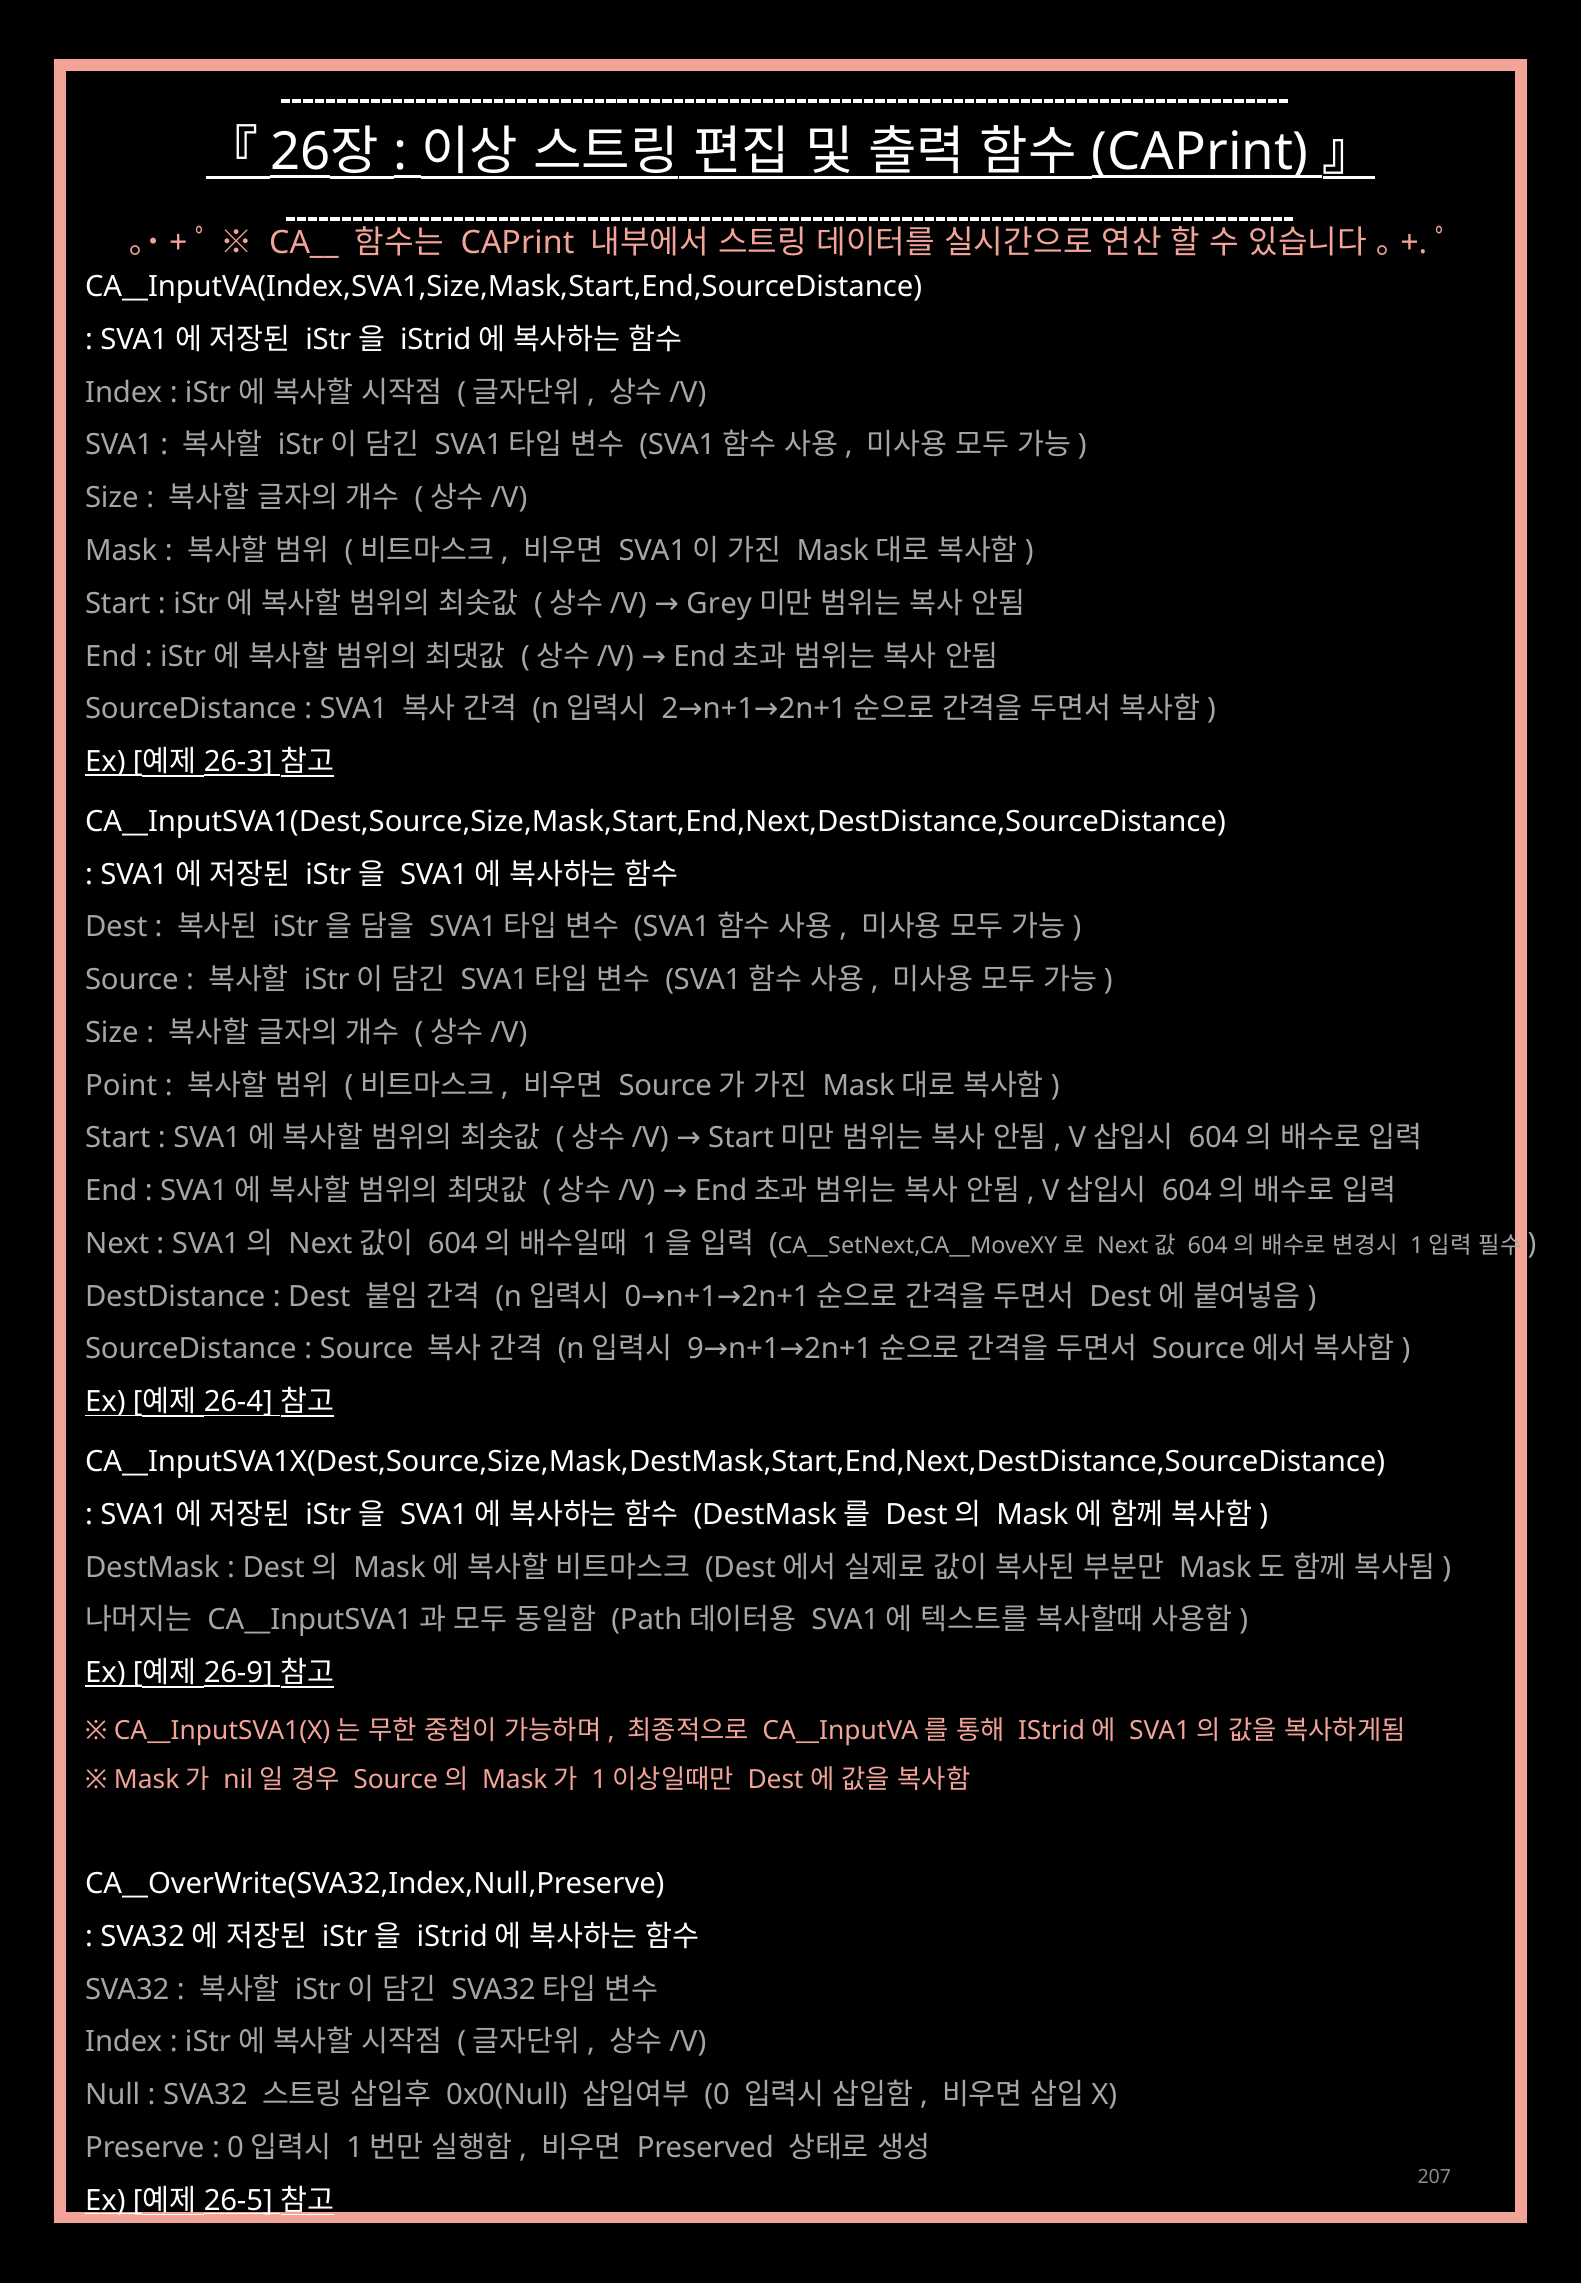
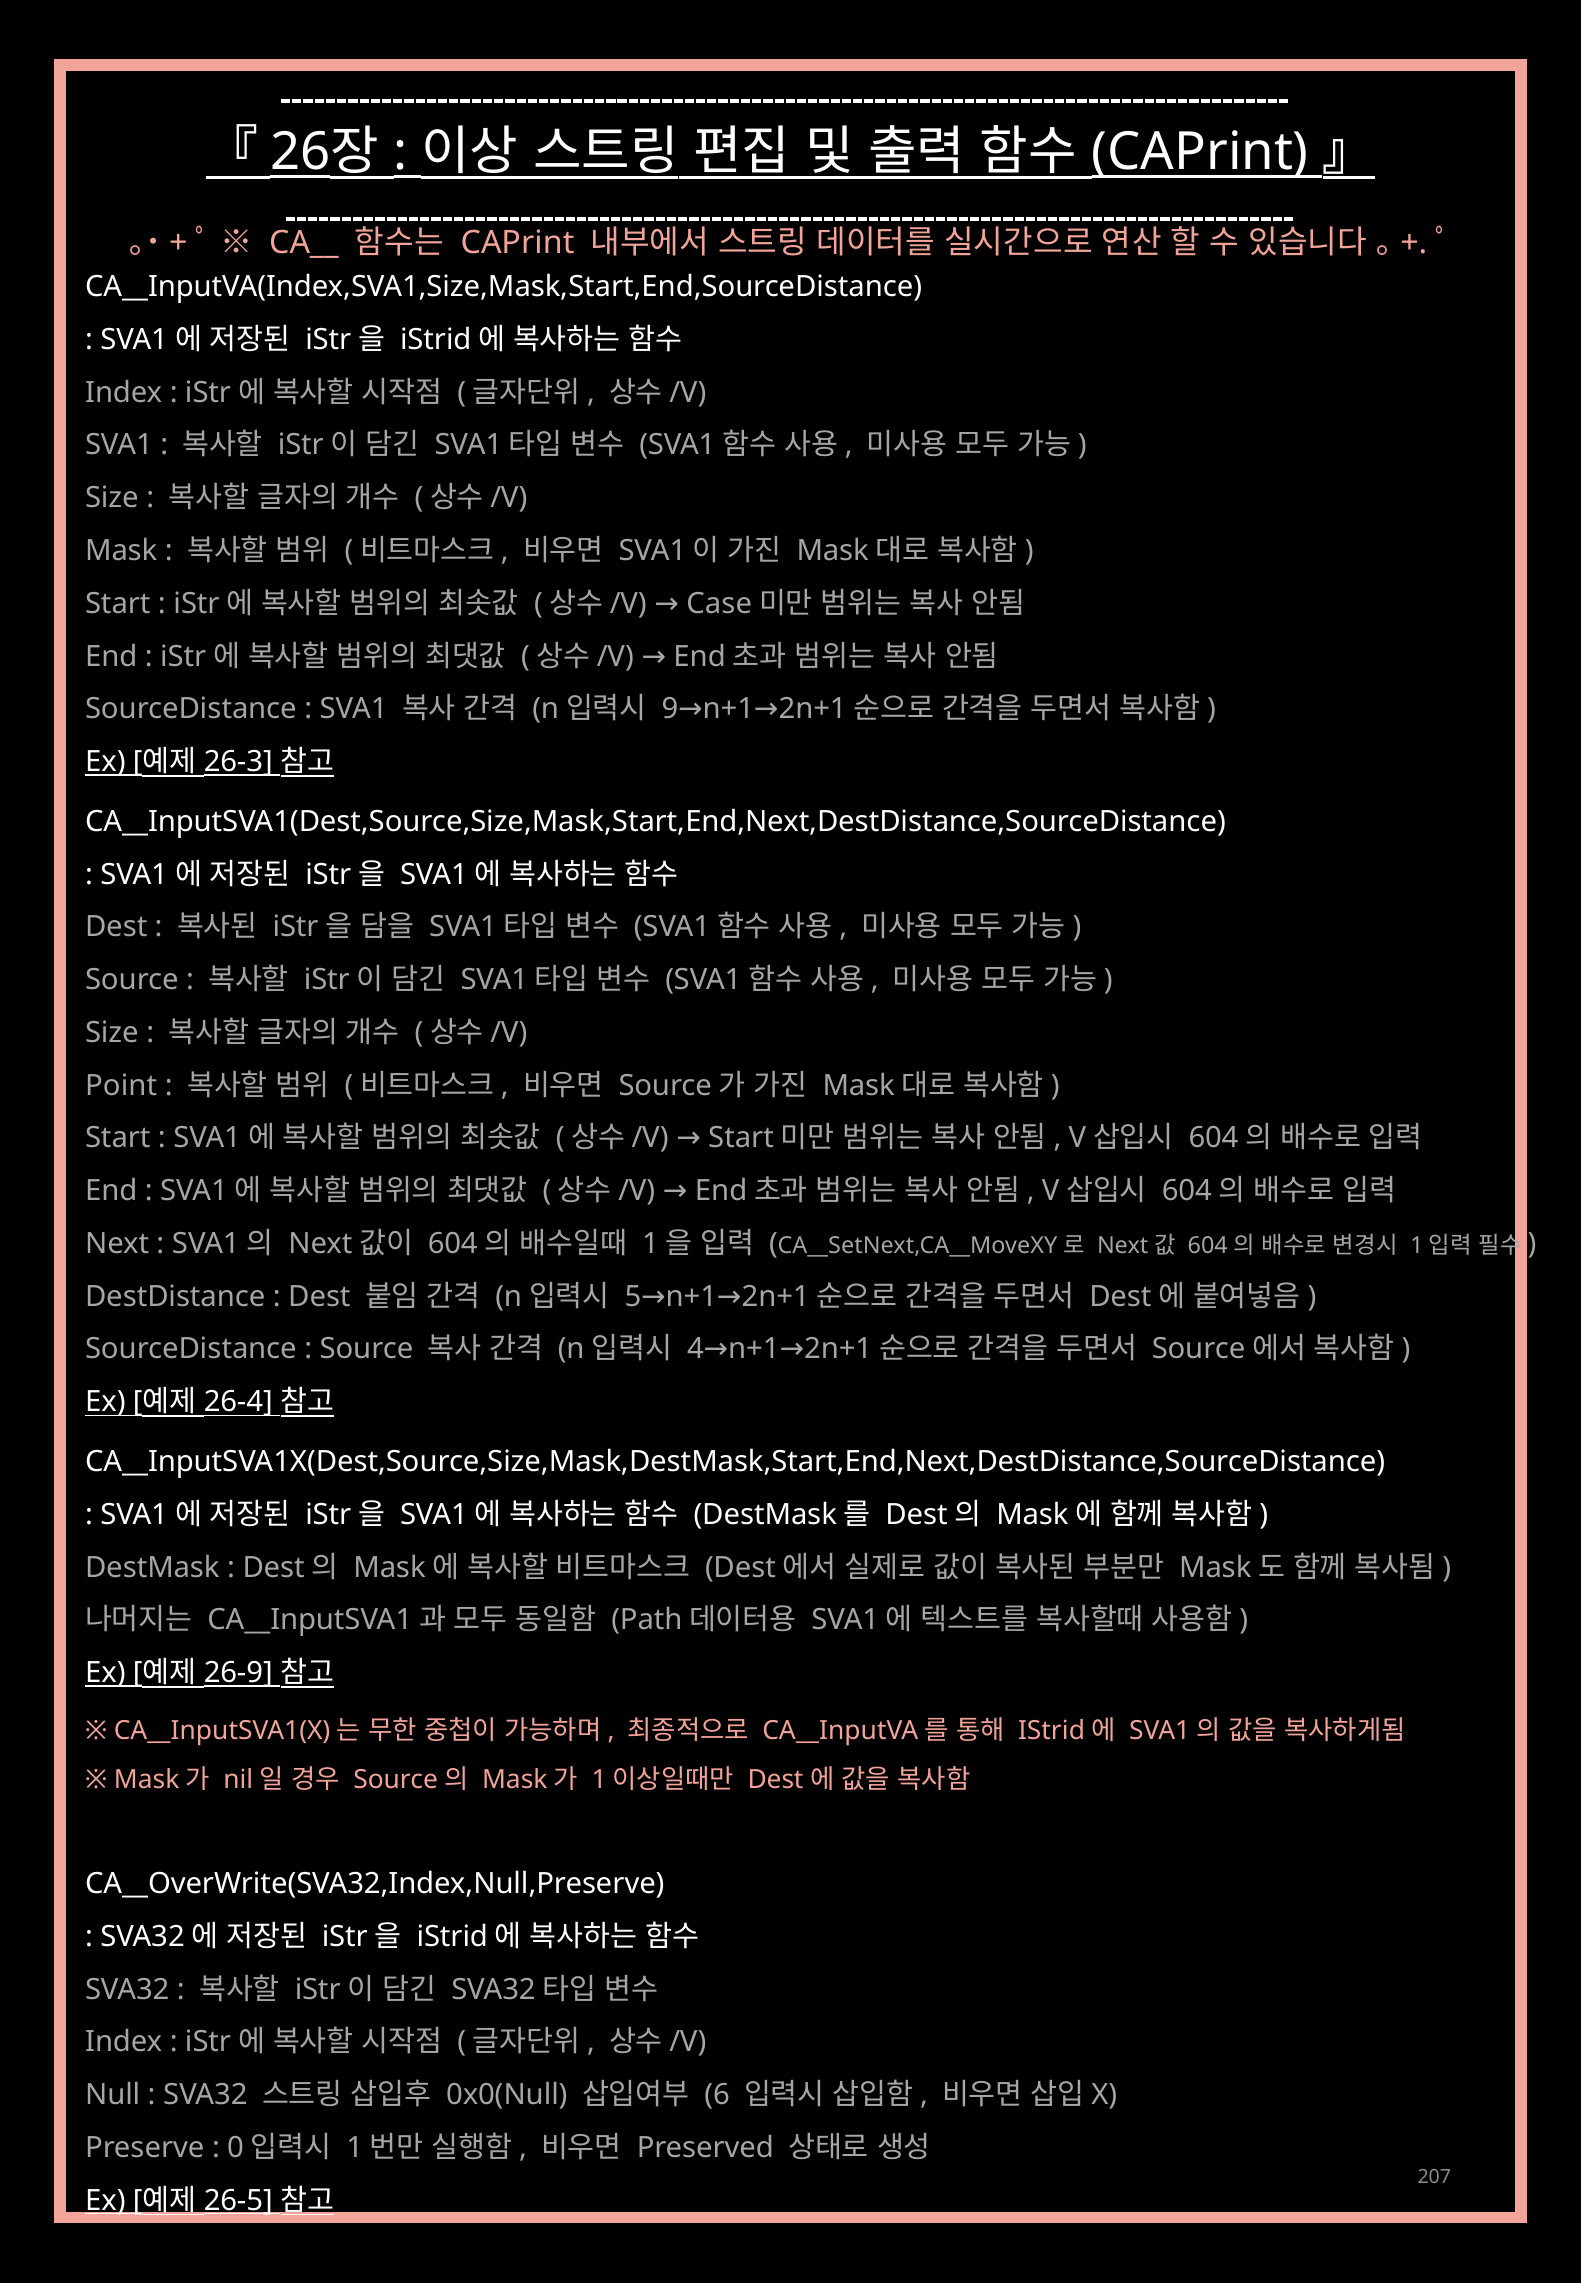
Grey: Grey -> Case
2: 2 -> 9
0 at (633, 1297): 0 -> 5
9: 9 -> 4
0 at (717, 2096): 0 -> 6
